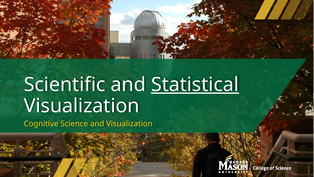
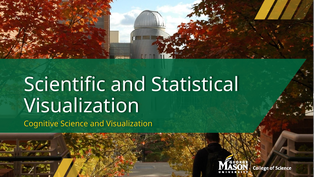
Statistical underline: present -> none
